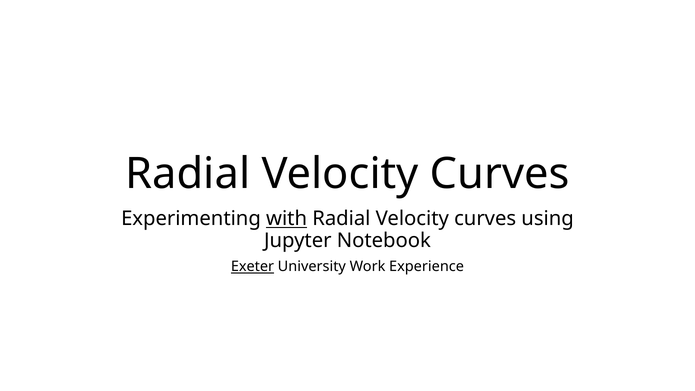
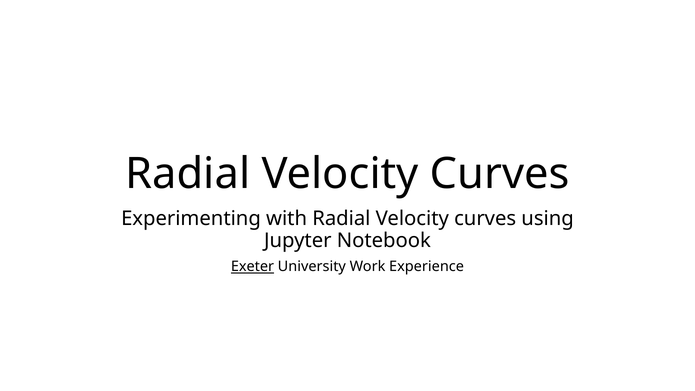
with underline: present -> none
